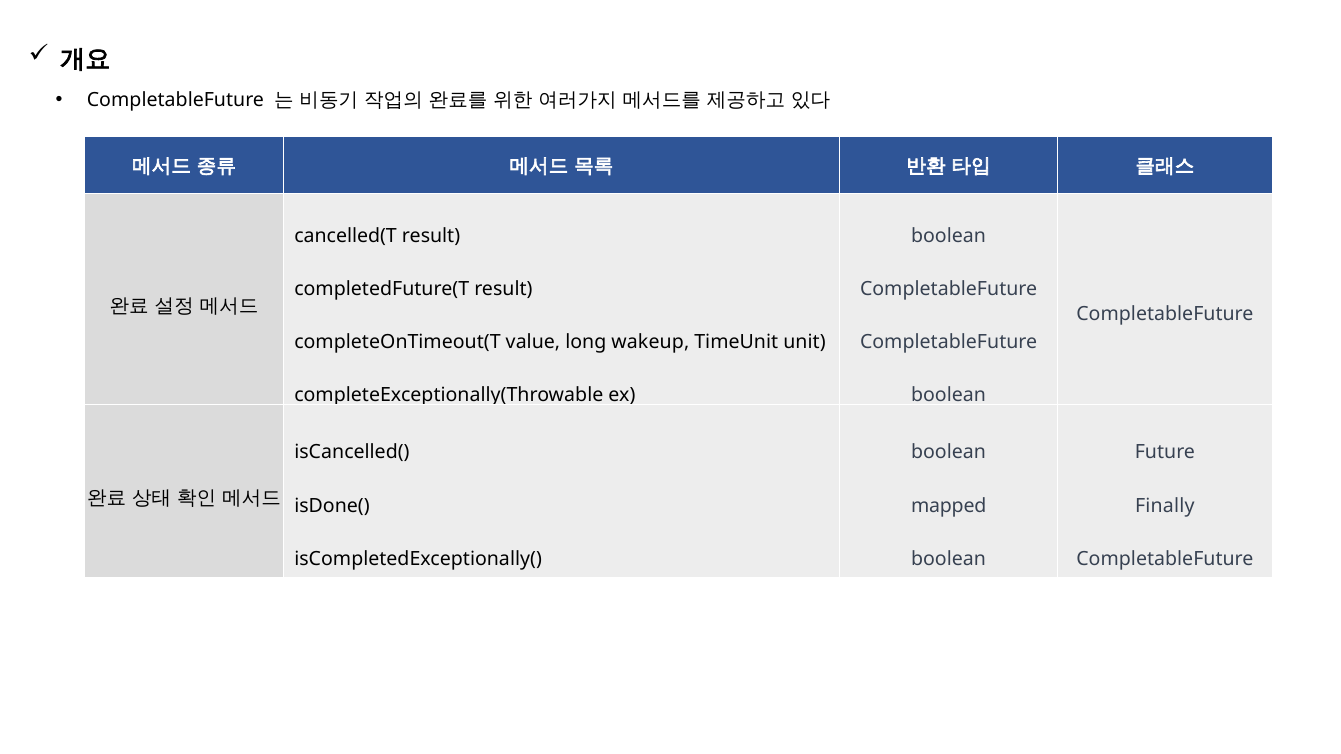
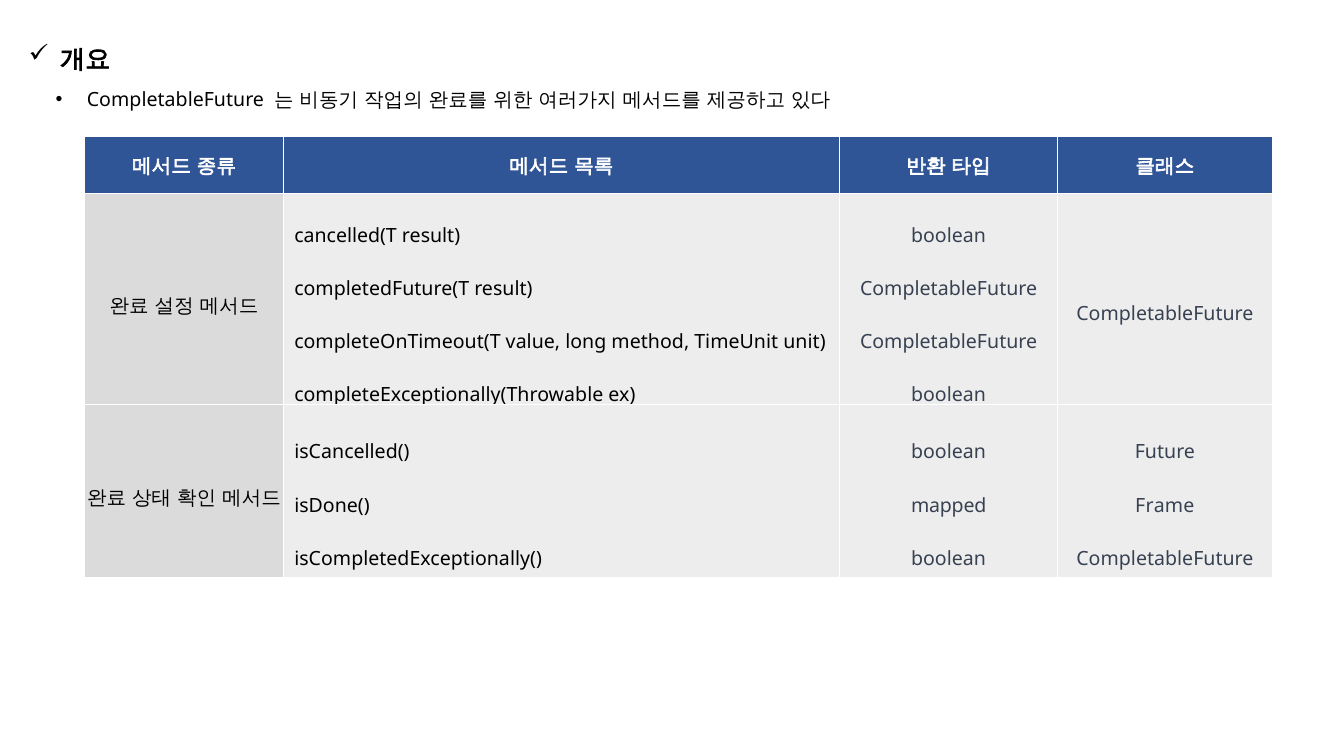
wakeup: wakeup -> method
Finally: Finally -> Frame
